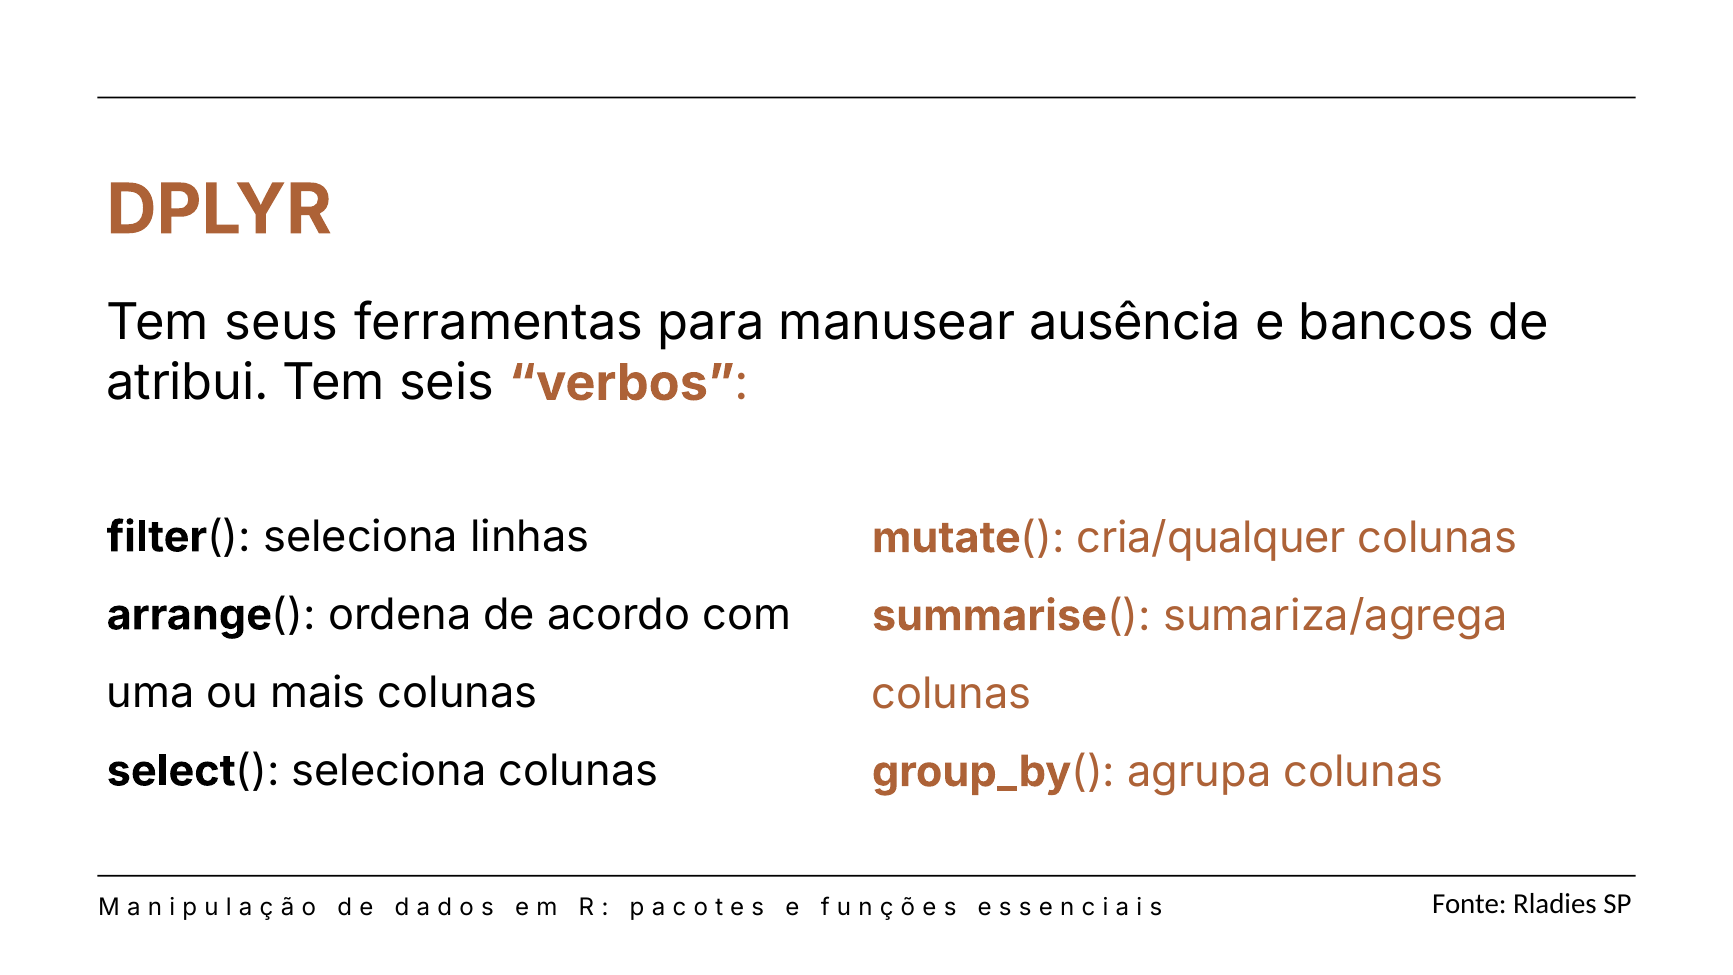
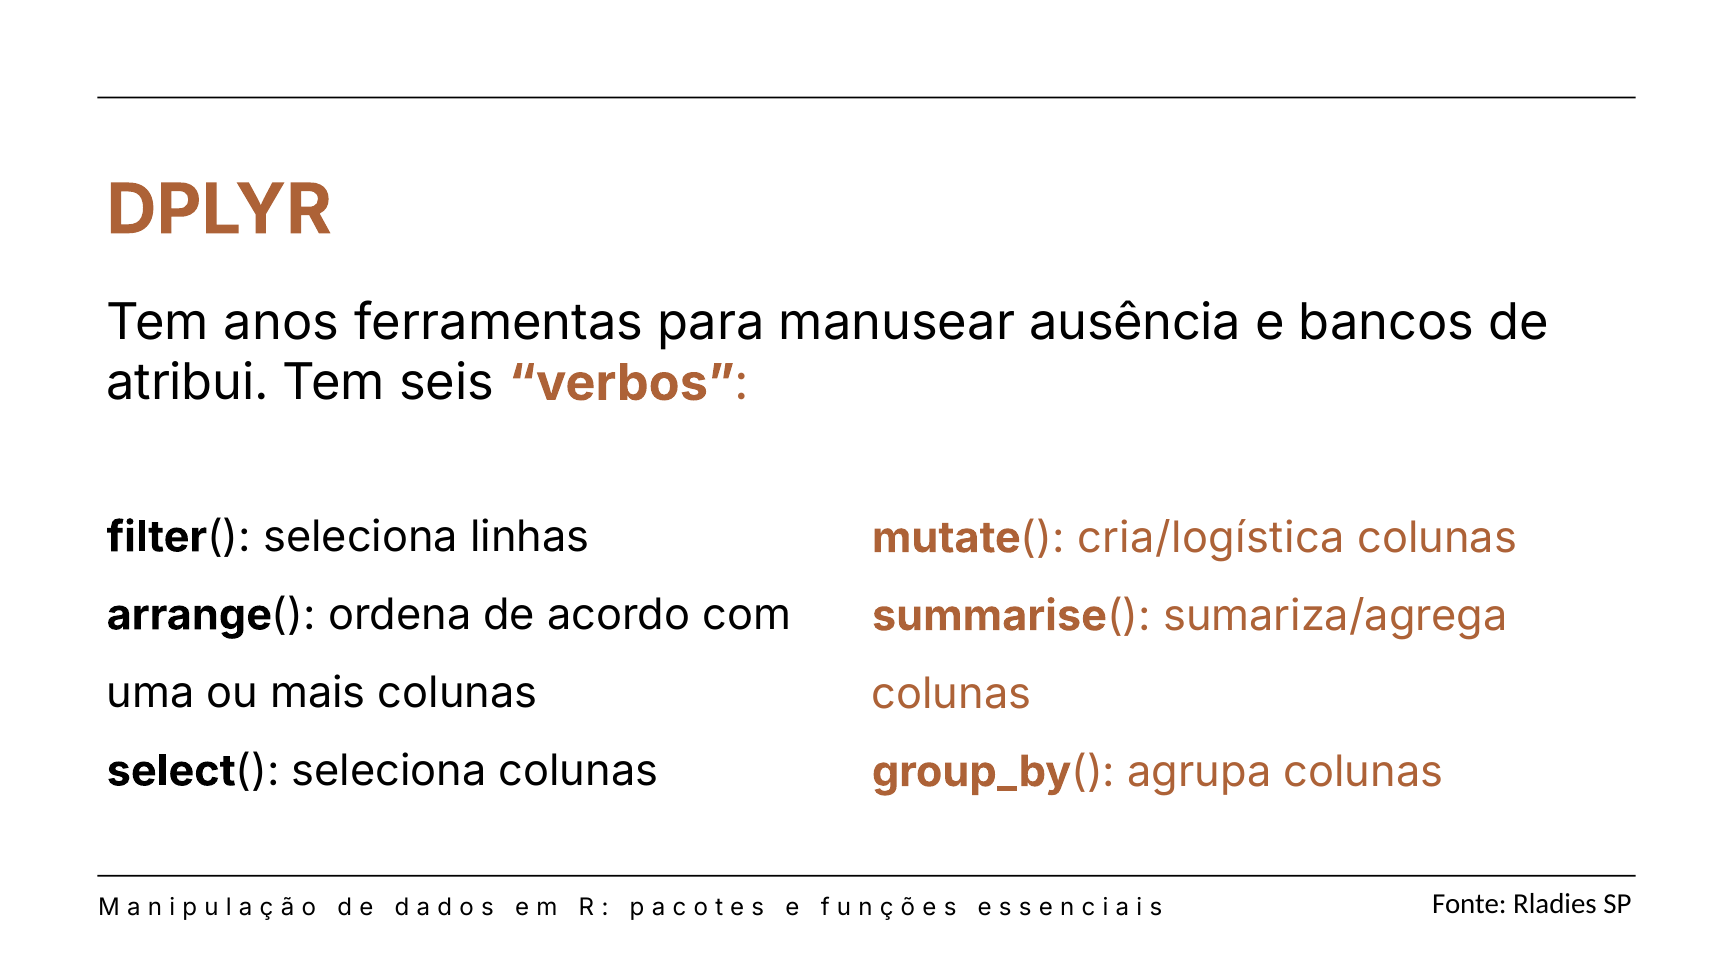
seus: seus -> anos
cria/qualquer: cria/qualquer -> cria/logística
